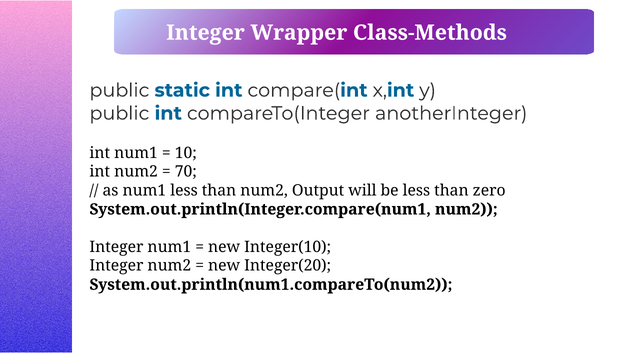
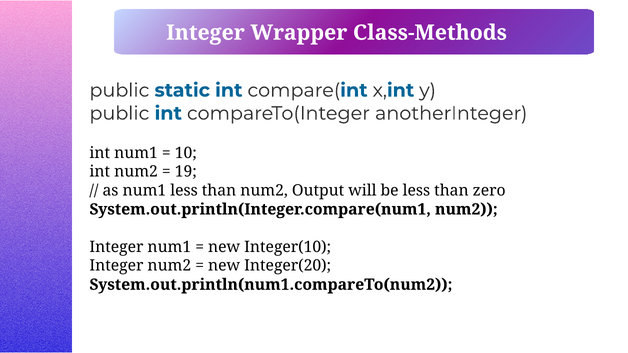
70: 70 -> 19
